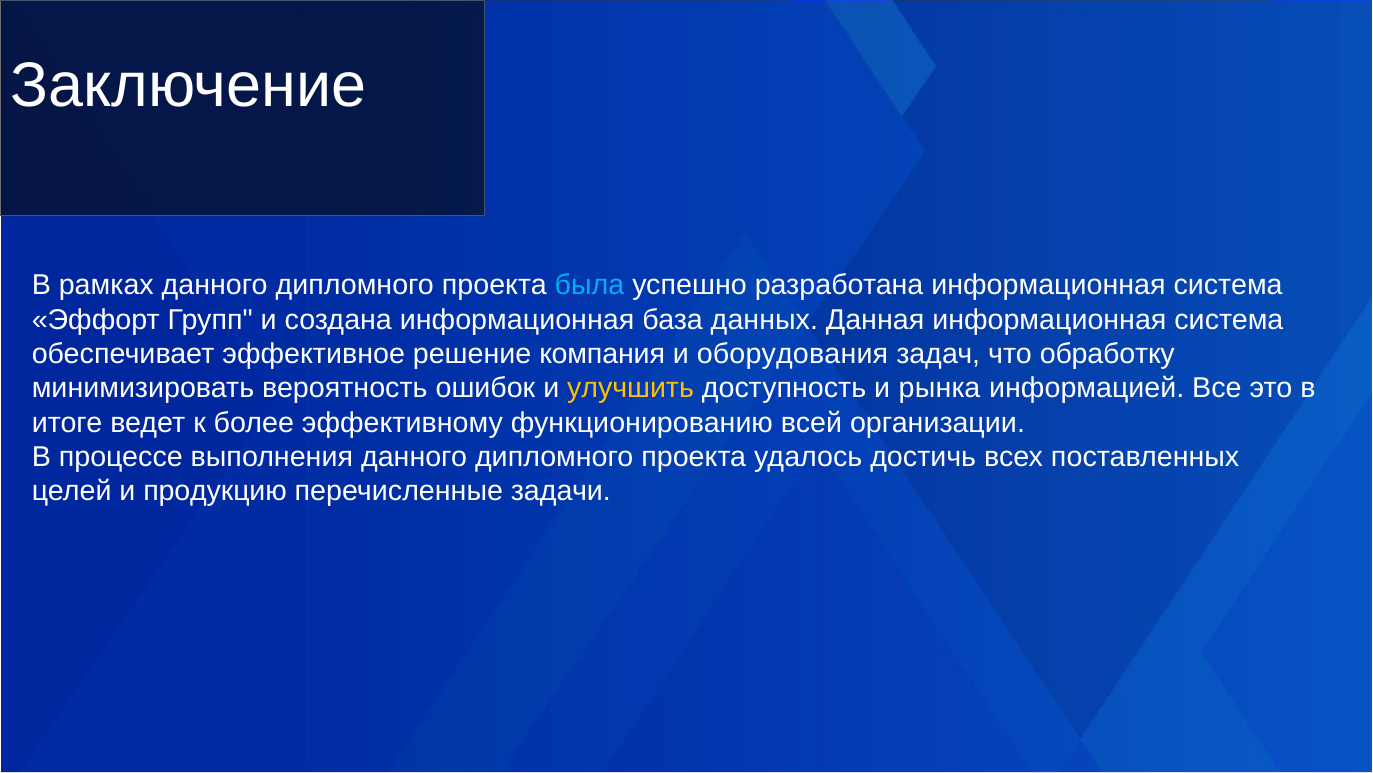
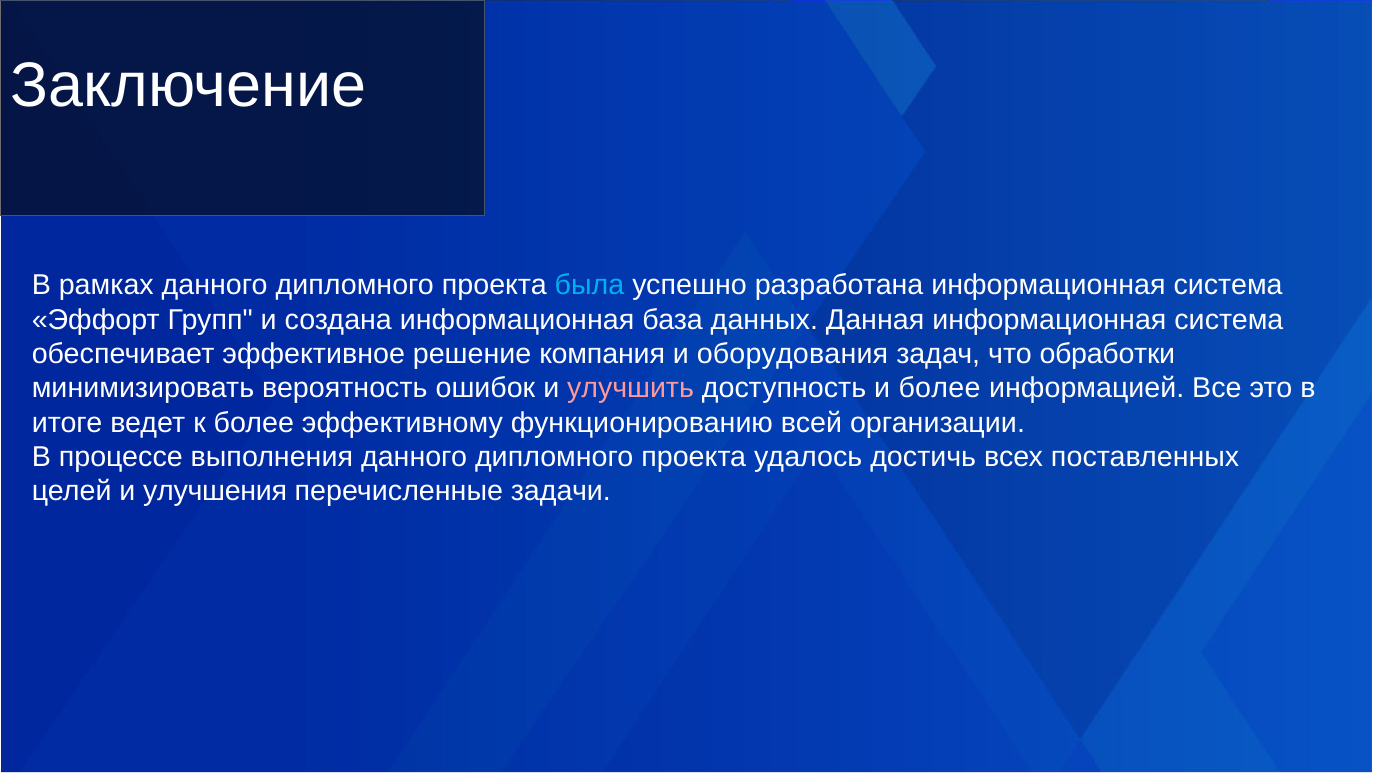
обработку: обработку -> обработки
улучшить colour: yellow -> pink
и рынка: рынка -> более
продукцию: продукцию -> улучшения
